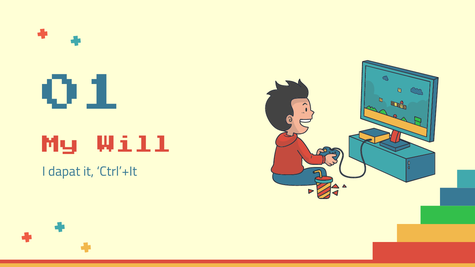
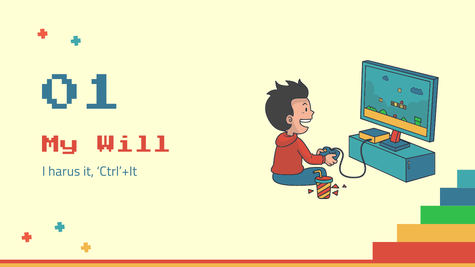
dapat: dapat -> harus
